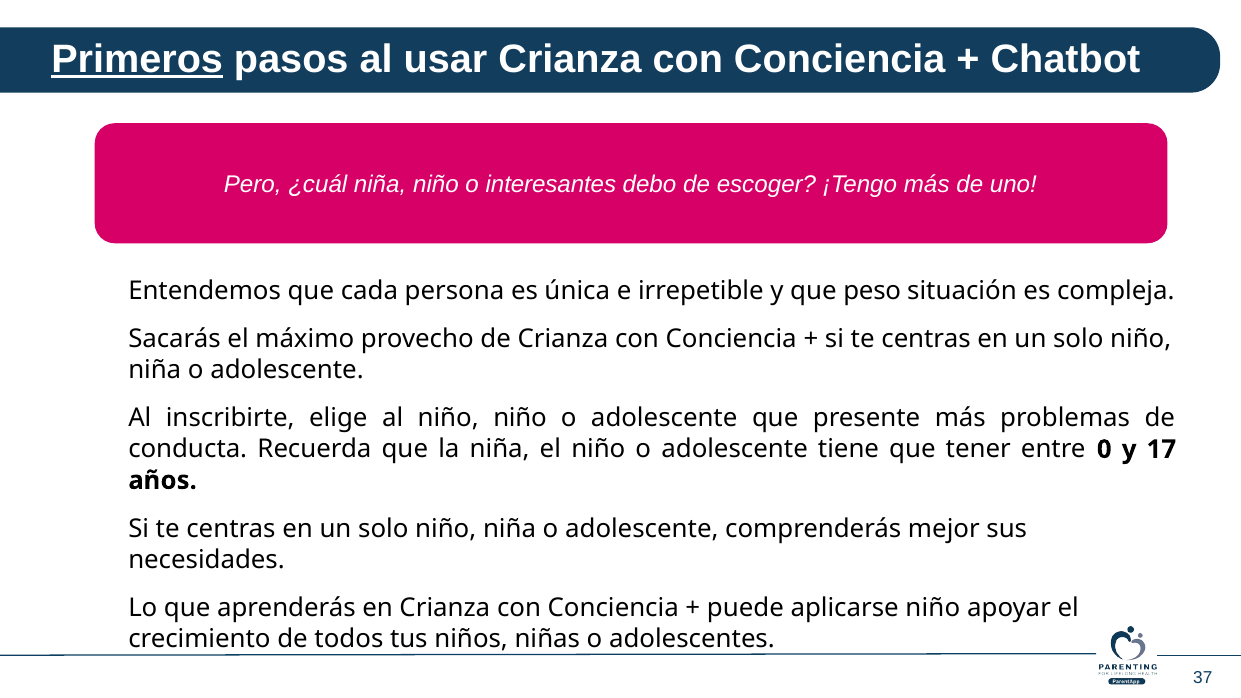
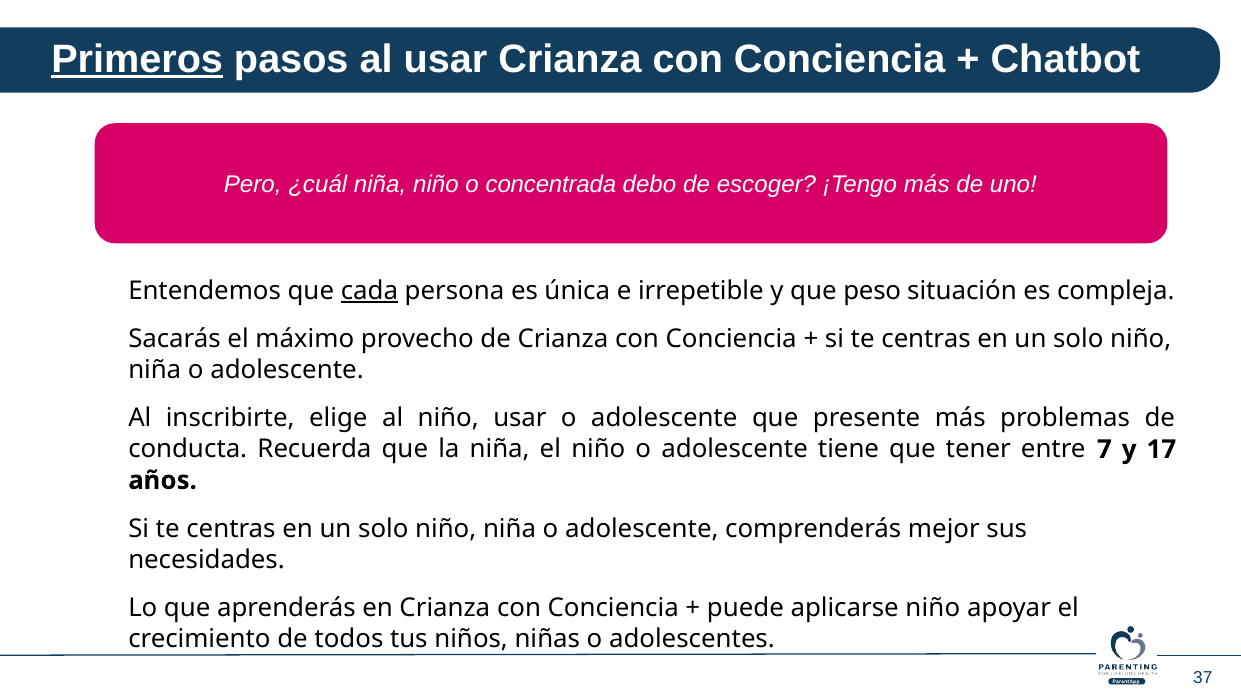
interesantes: interesantes -> concentrada
cada underline: none -> present
niño niño: niño -> usar
0: 0 -> 7
